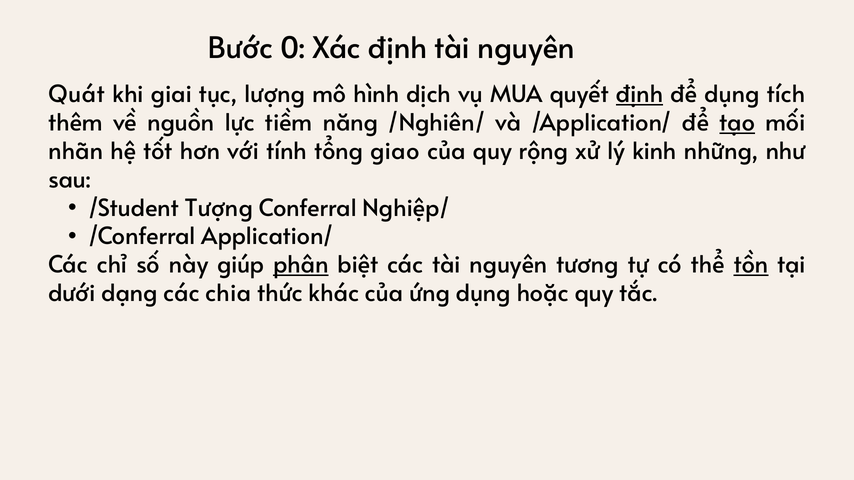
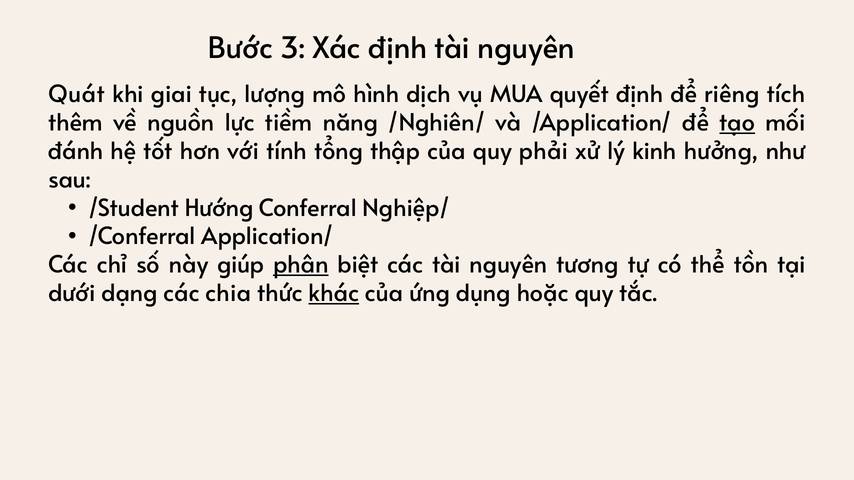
0: 0 -> 3
định at (640, 95) underline: present -> none
để dụng: dụng -> riêng
nhãn: nhãn -> đánh
giao: giao -> thập
rộng: rộng -> phải
những: những -> hưởng
Tượng: Tượng -> Hướng
tồn underline: present -> none
khác underline: none -> present
